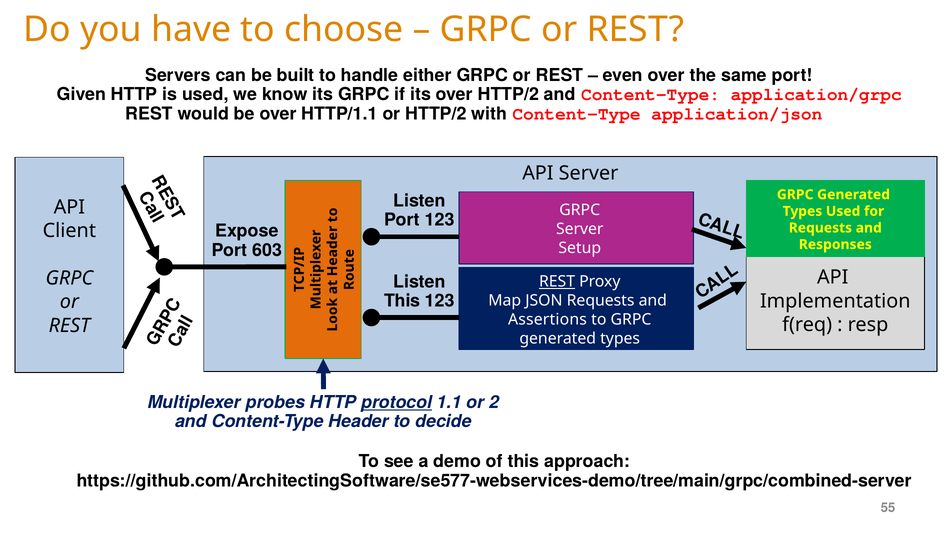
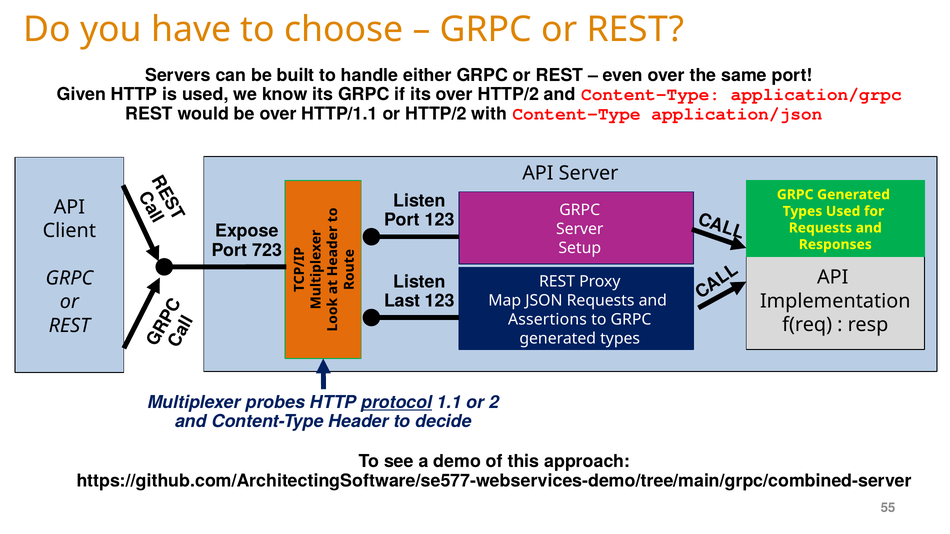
603: 603 -> 723
REST at (557, 282) underline: present -> none
This at (402, 301): This -> Last
